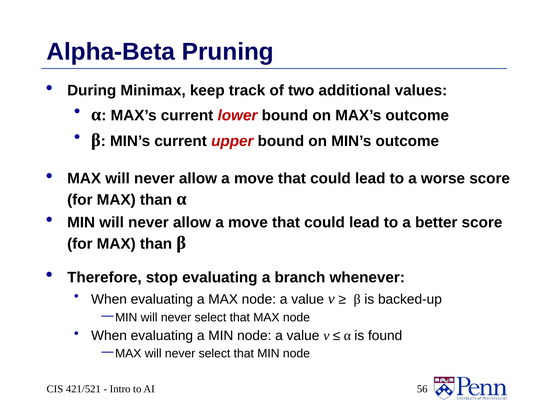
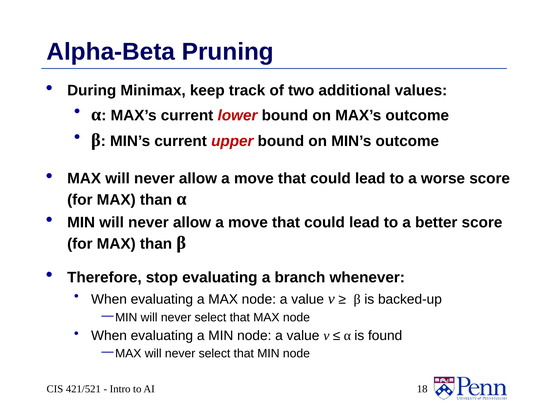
56: 56 -> 18
